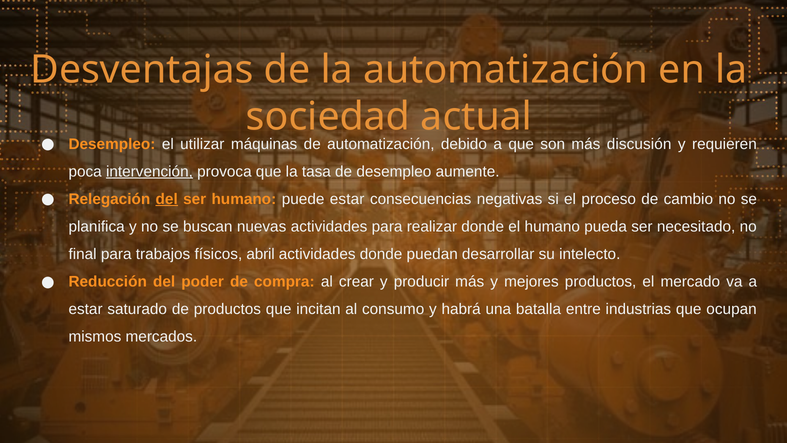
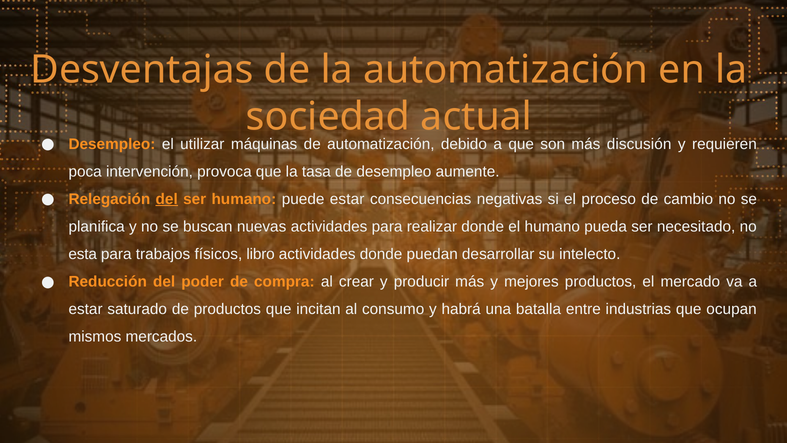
intervención underline: present -> none
final: final -> esta
abril: abril -> libro
